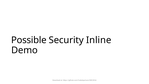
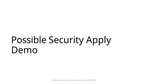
Inline: Inline -> Apply
